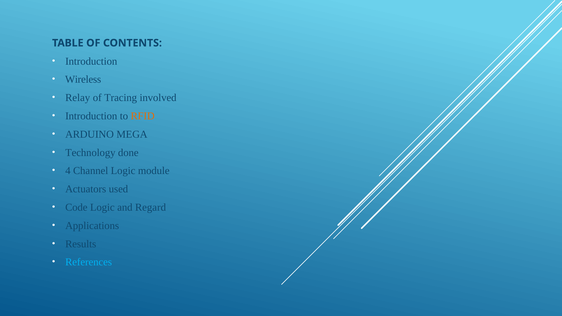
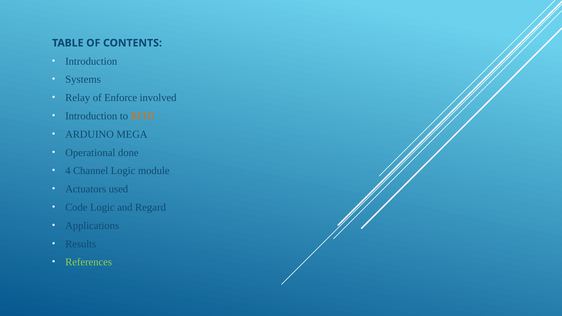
Wireless: Wireless -> Systems
Tracing: Tracing -> Enforce
Technology: Technology -> Operational
References colour: light blue -> light green
